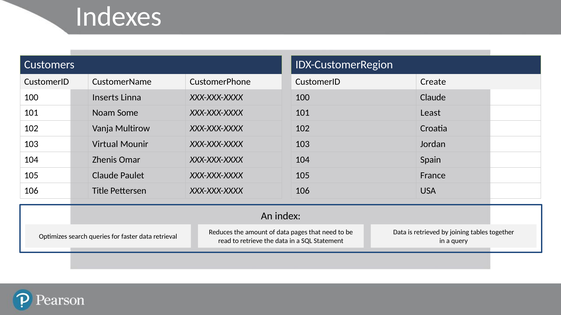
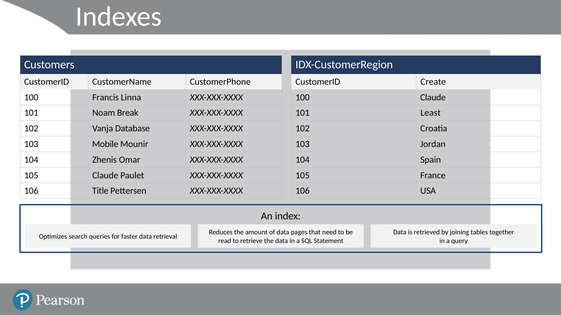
Inserts: Inserts -> Francis
Some: Some -> Break
Multirow: Multirow -> Database
Virtual: Virtual -> Mobile
